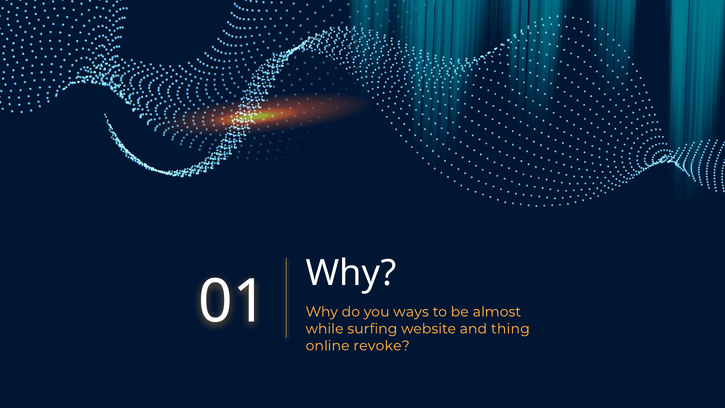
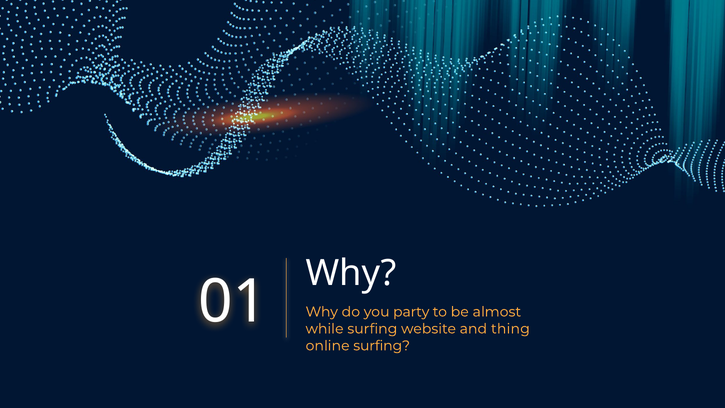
ways: ways -> party
online revoke: revoke -> surfing
